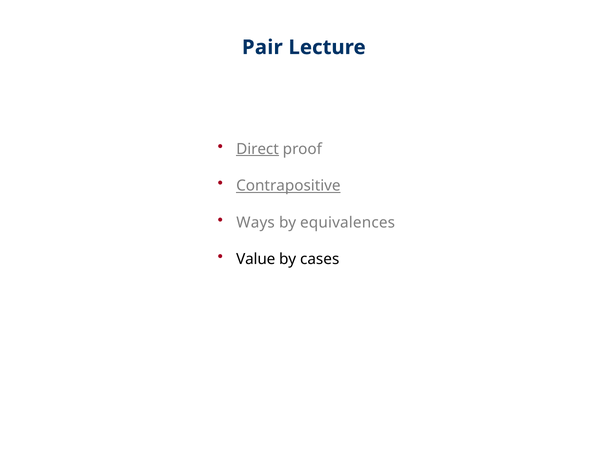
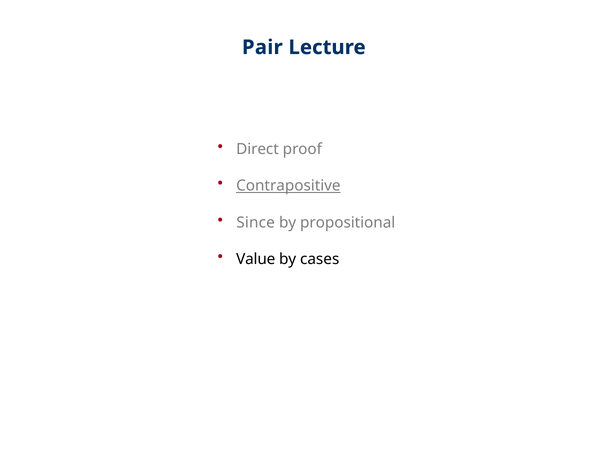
Direct underline: present -> none
Ways: Ways -> Since
equivalences: equivalences -> propositional
